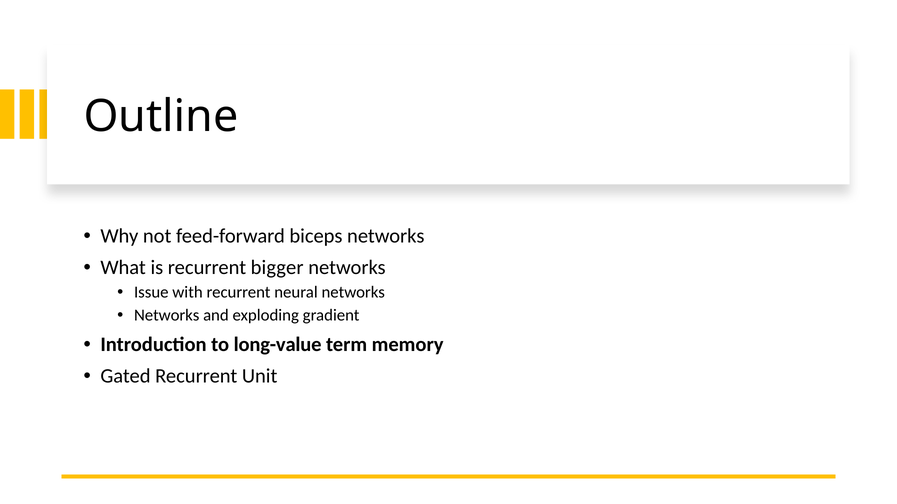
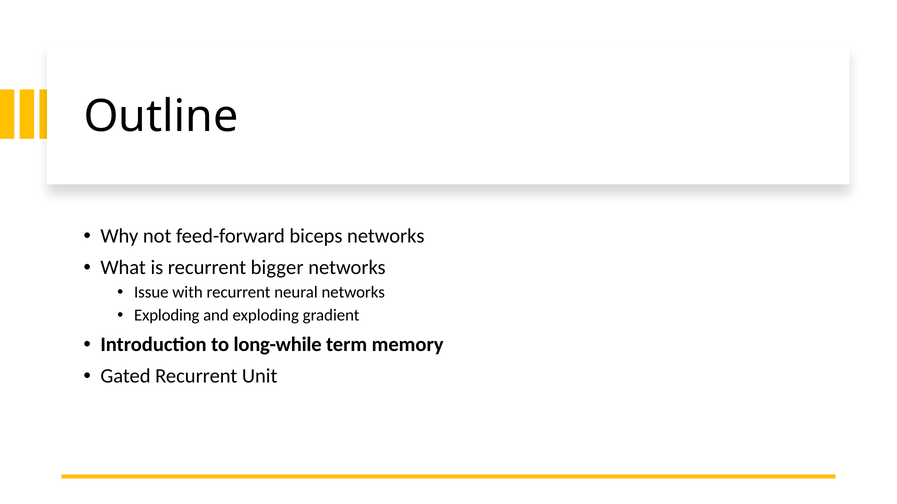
Networks at (167, 316): Networks -> Exploding
long-value: long-value -> long-while
